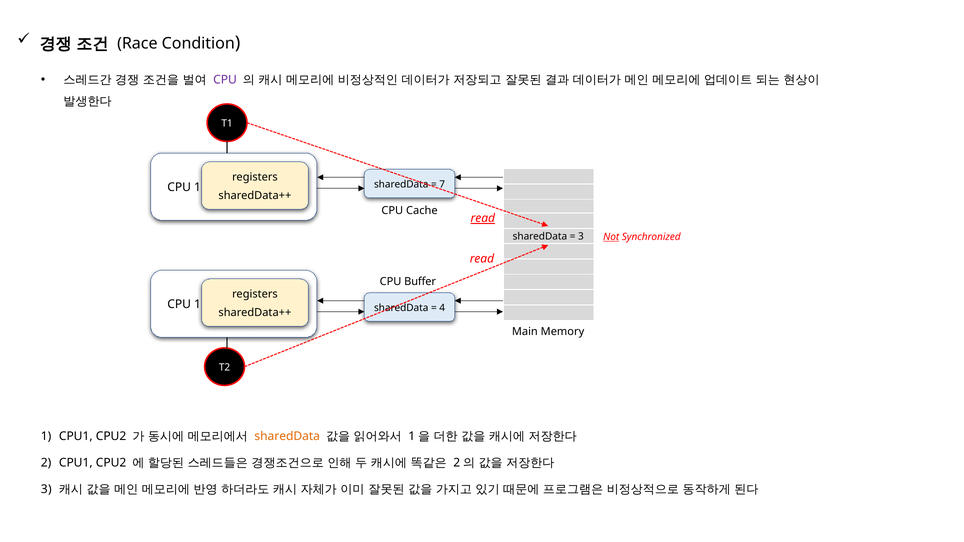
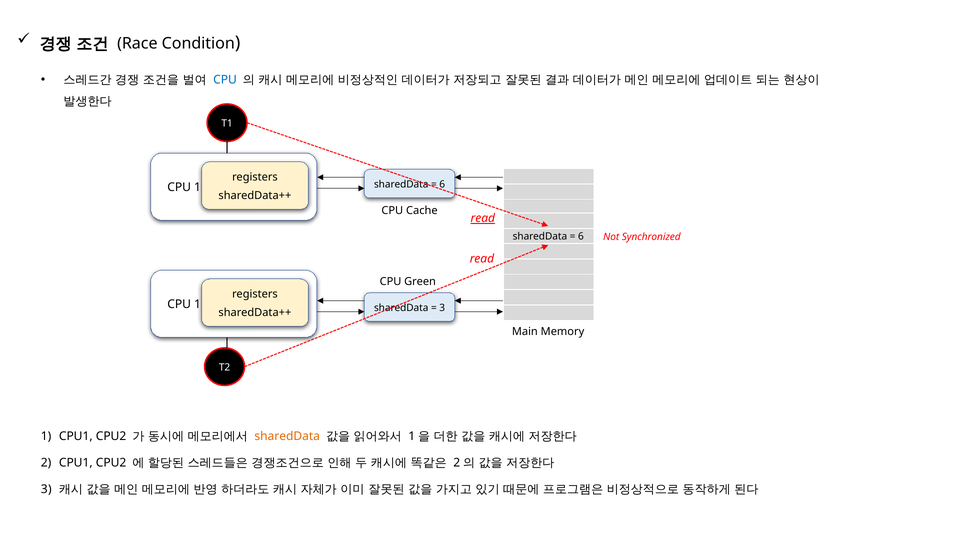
CPU at (225, 80) colour: purple -> blue
7 at (442, 184): 7 -> 6
3 at (581, 236): 3 -> 6
Not underline: present -> none
Buffer: Buffer -> Green
4 at (442, 308): 4 -> 3
